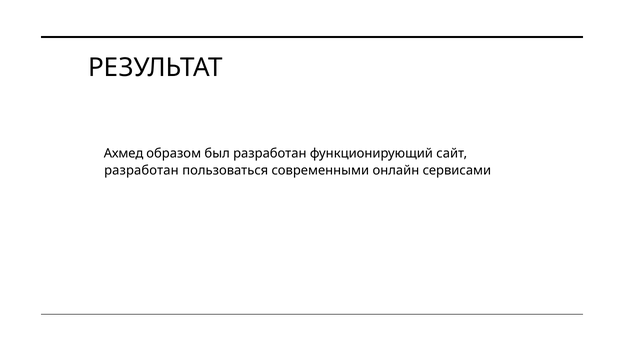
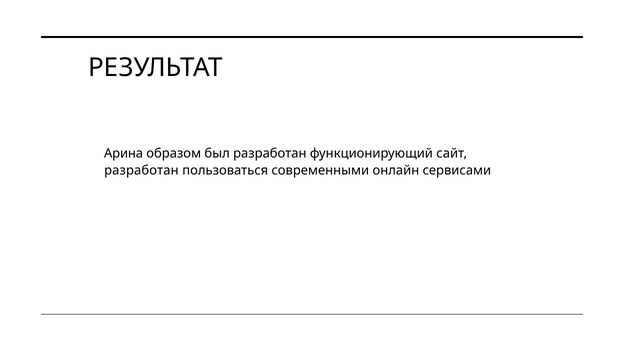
Ахмед: Ахмед -> Арина
